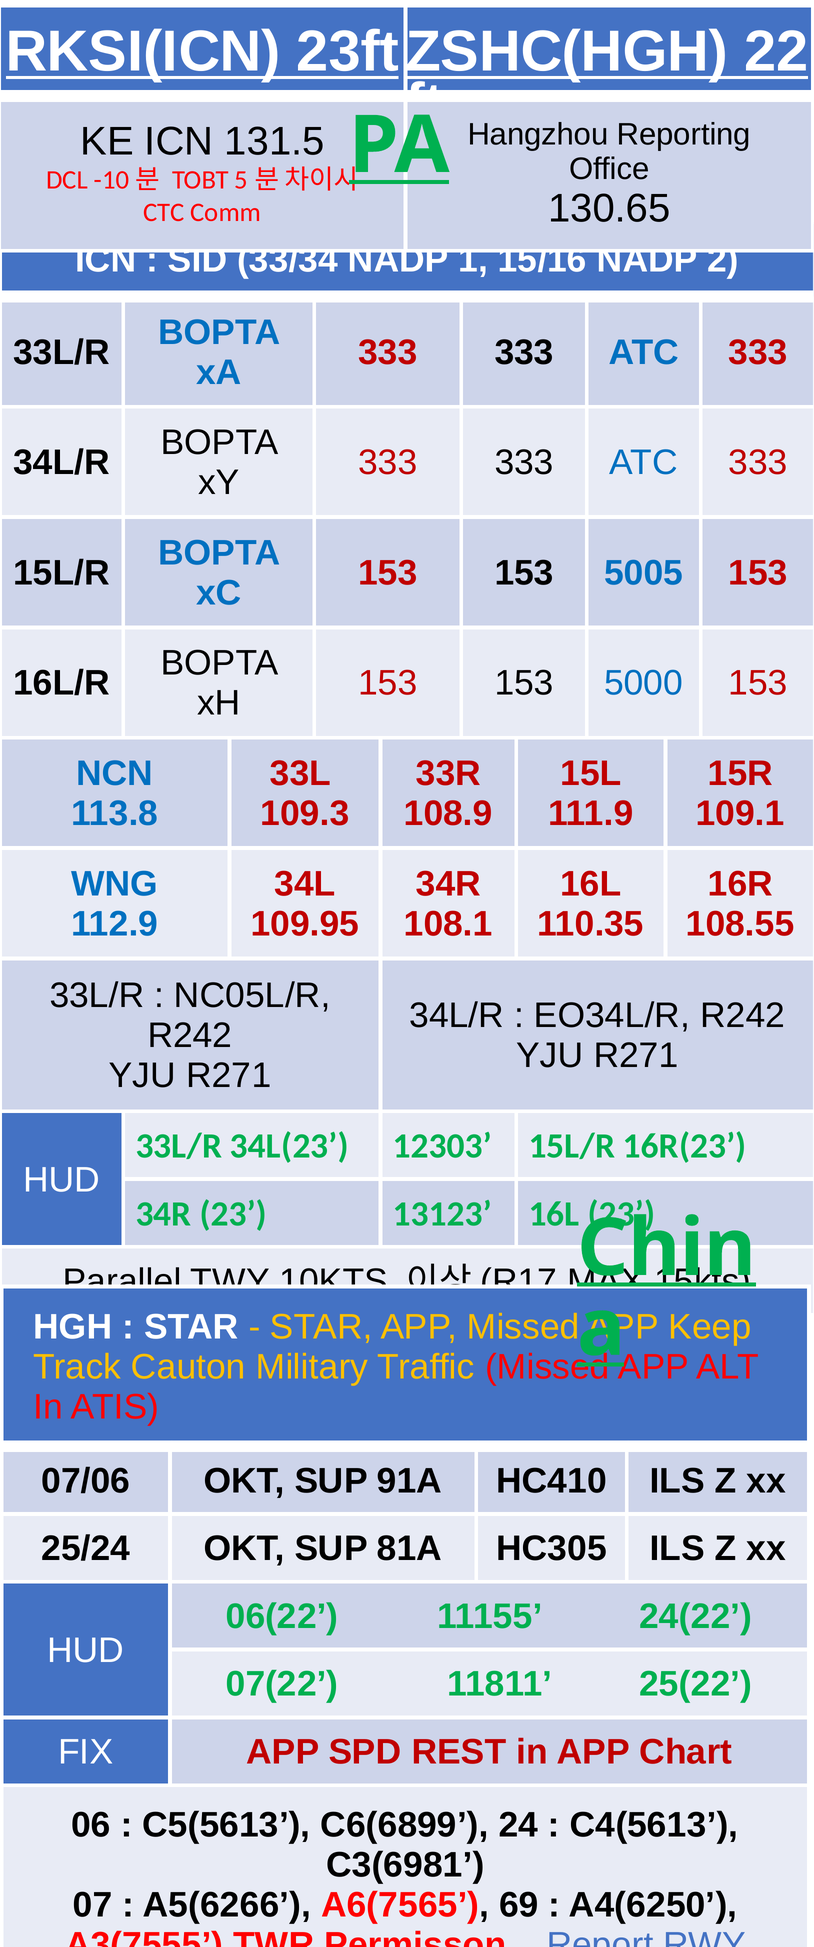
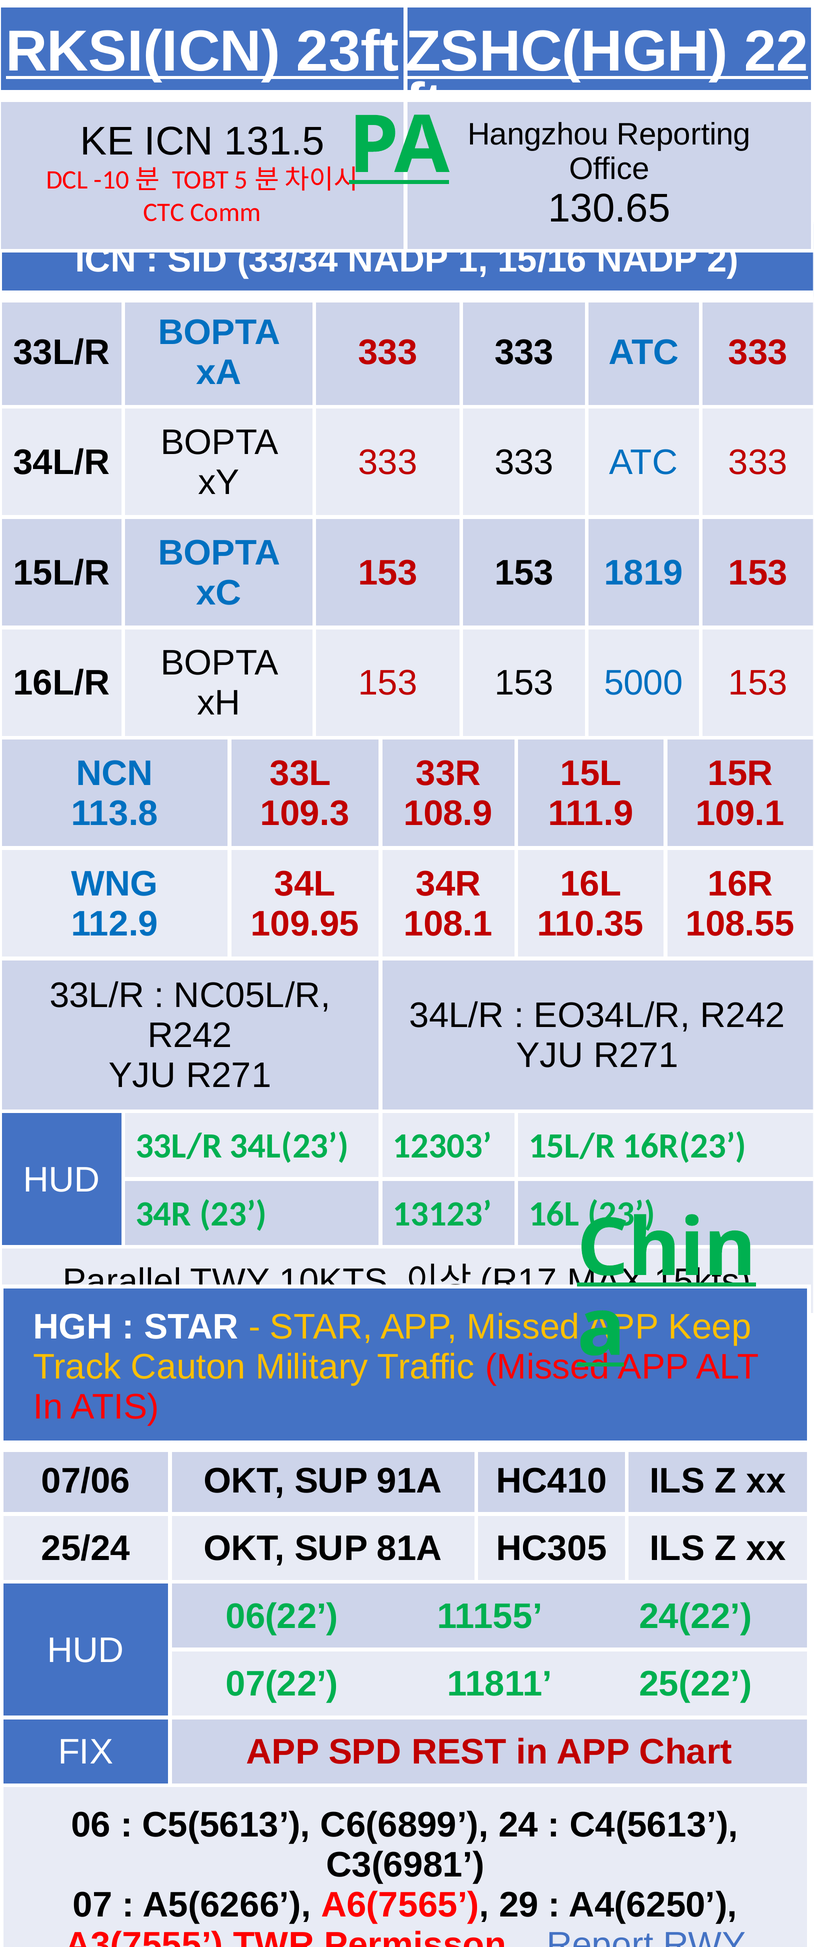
5005: 5005 -> 1819
69: 69 -> 29
